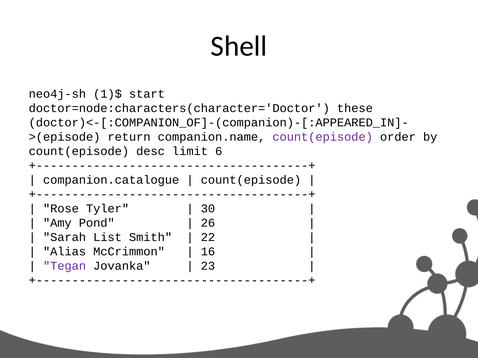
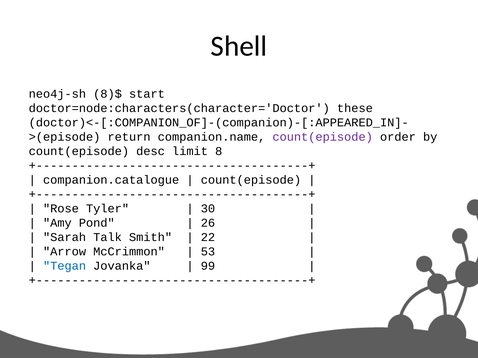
1)$: 1)$ -> 8)$
6: 6 -> 8
List: List -> Talk
Alias: Alias -> Arrow
16: 16 -> 53
Tegan colour: purple -> blue
23: 23 -> 99
